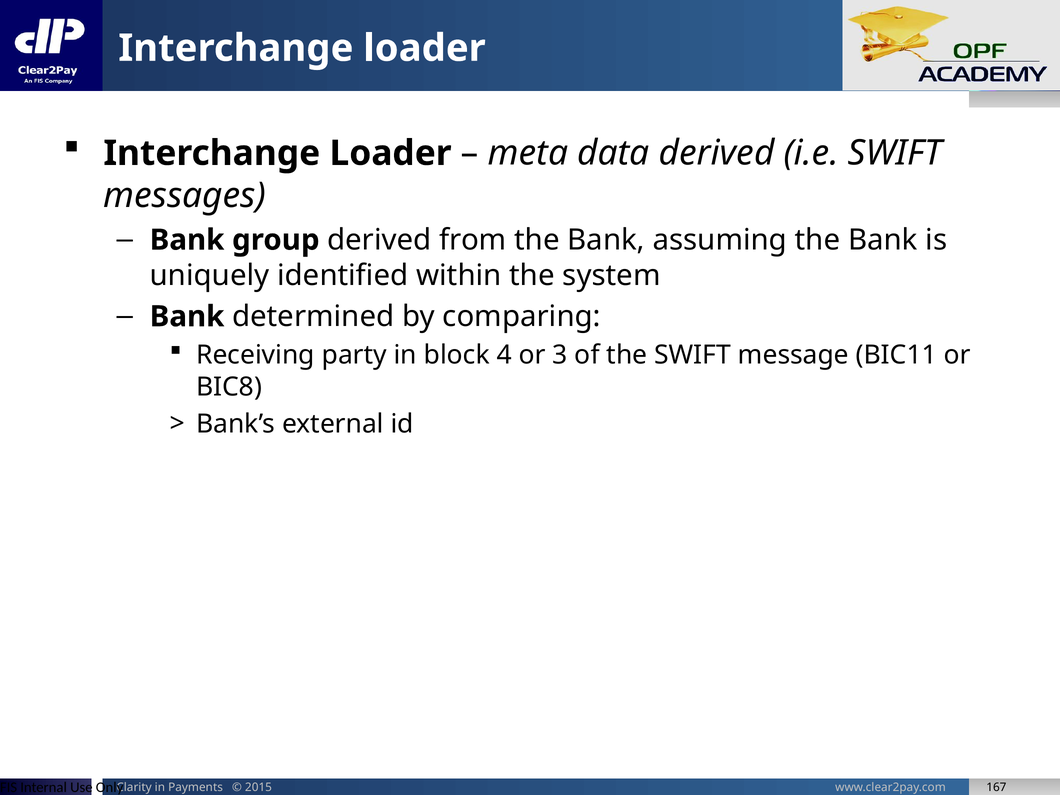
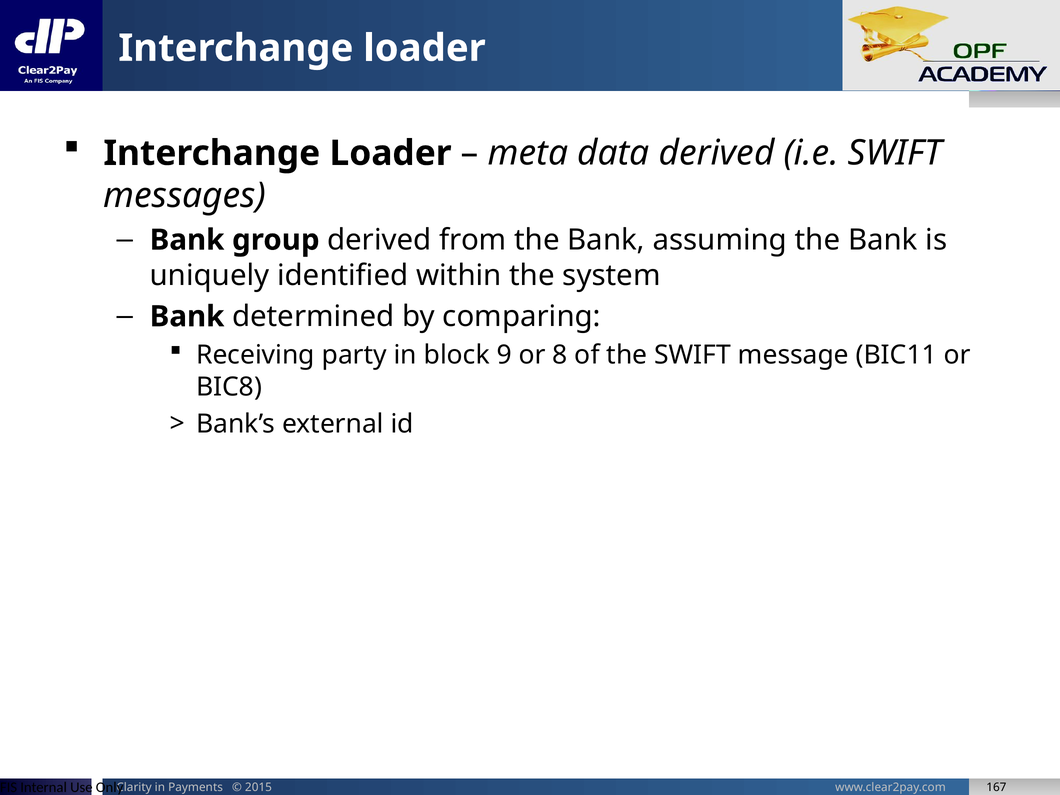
4: 4 -> 9
3: 3 -> 8
